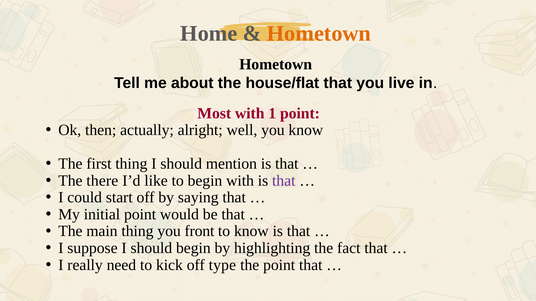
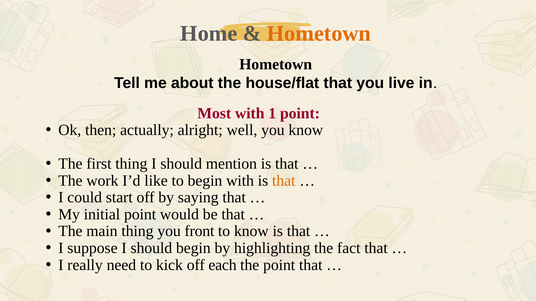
there: there -> work
that at (284, 181) colour: purple -> orange
type: type -> each
